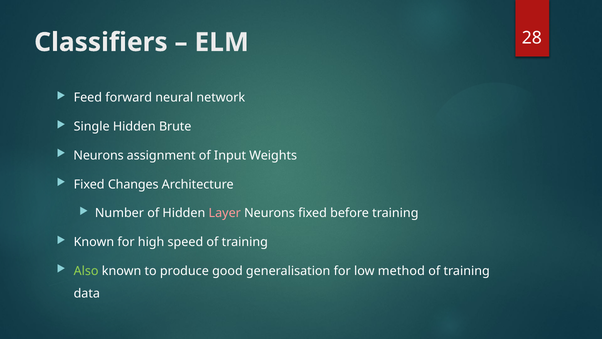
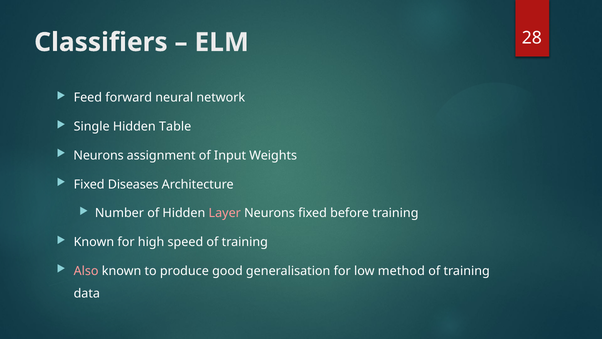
Brute: Brute -> Table
Changes: Changes -> Diseases
Also colour: light green -> pink
